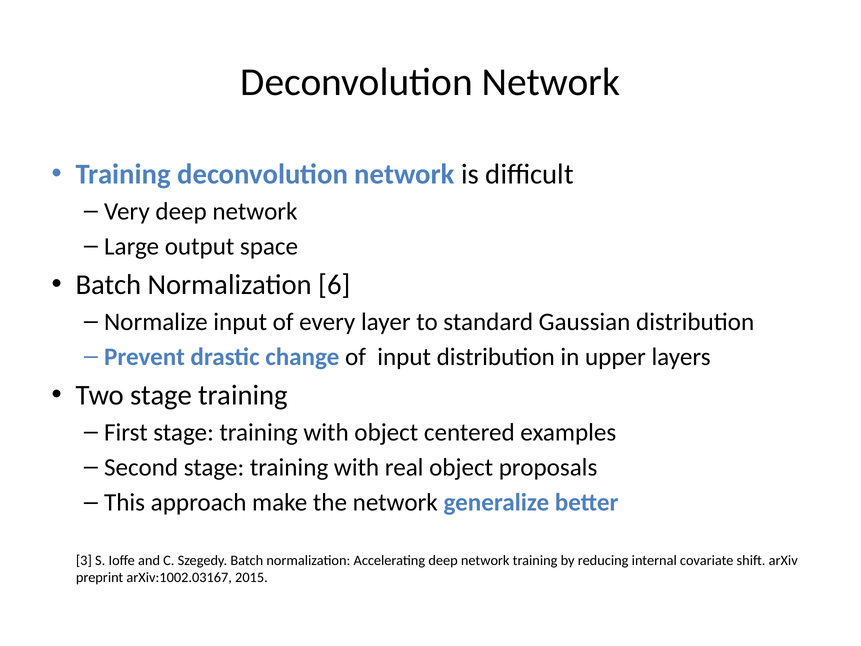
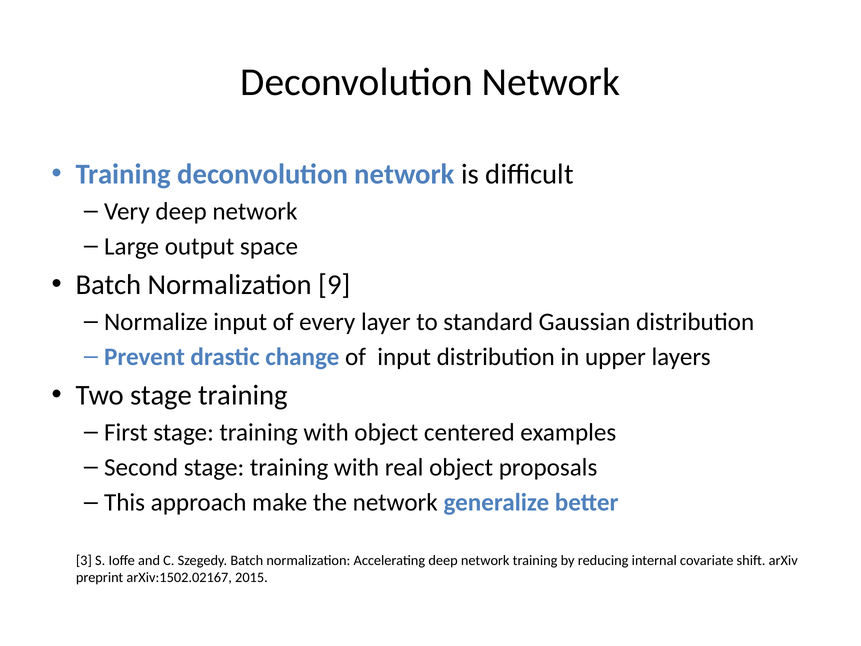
6: 6 -> 9
arXiv:1002.03167: arXiv:1002.03167 -> arXiv:1502.02167
